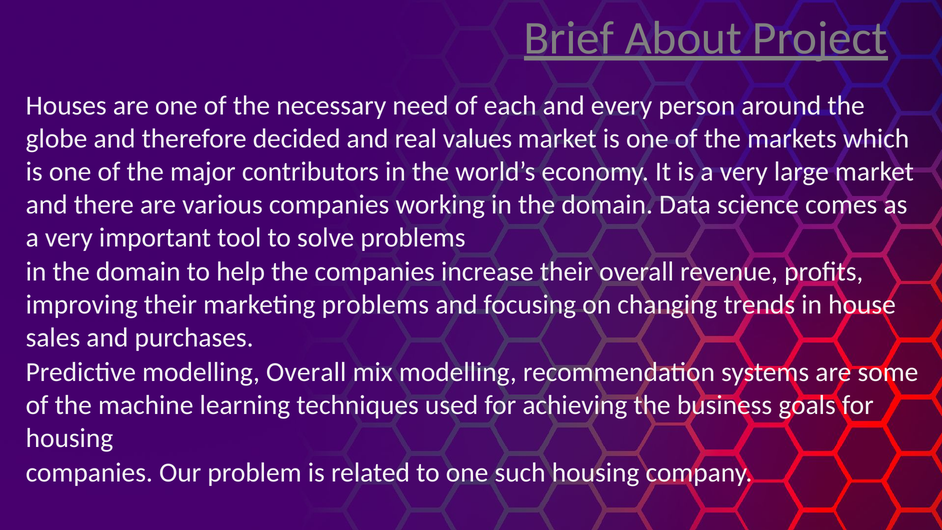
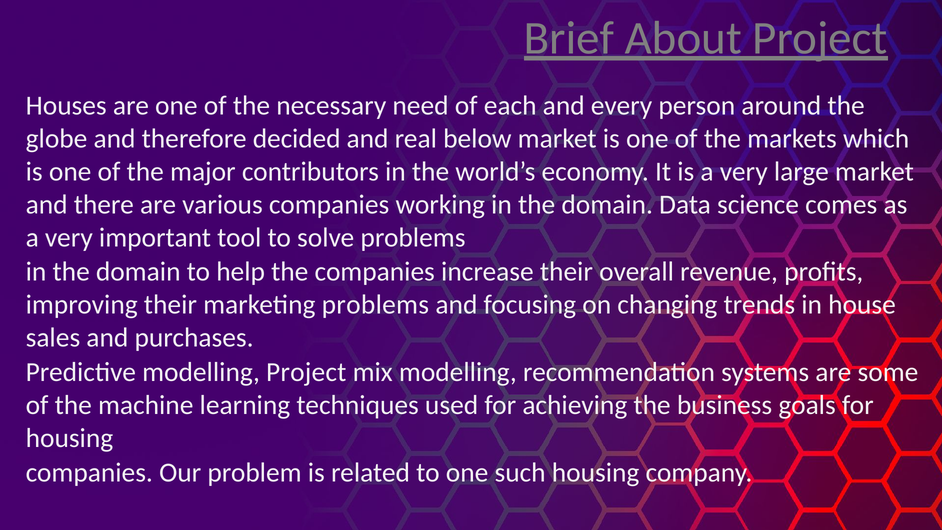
values: values -> below
modelling Overall: Overall -> Project
